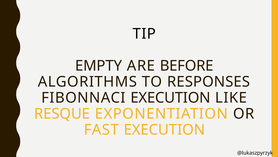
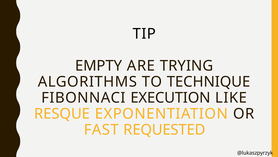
BEFORE: BEFORE -> TRYING
RESPONSES: RESPONSES -> TECHNIQUE
FAST EXECUTION: EXECUTION -> REQUESTED
